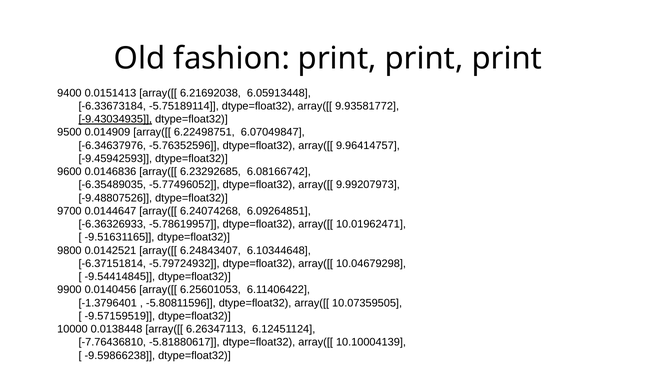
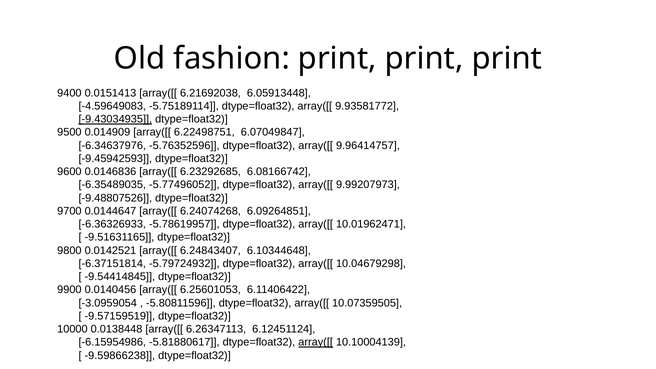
-6.33673184: -6.33673184 -> -4.59649083
-1.3796401: -1.3796401 -> -3.0959054
-7.76436810: -7.76436810 -> -6.15954986
array([[ at (316, 342) underline: none -> present
